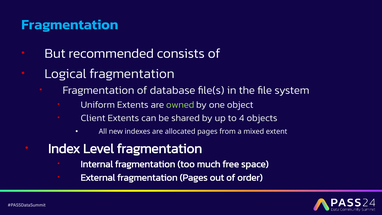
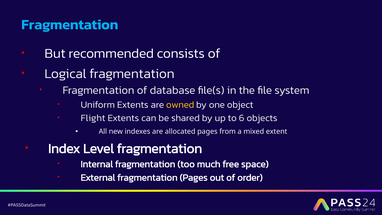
owned colour: light green -> yellow
Client: Client -> Flight
4: 4 -> 6
